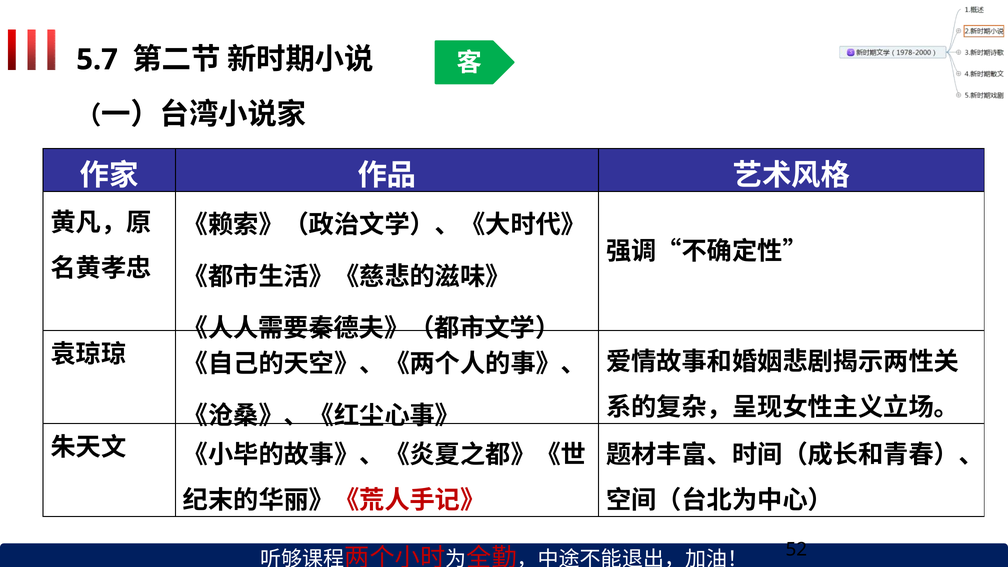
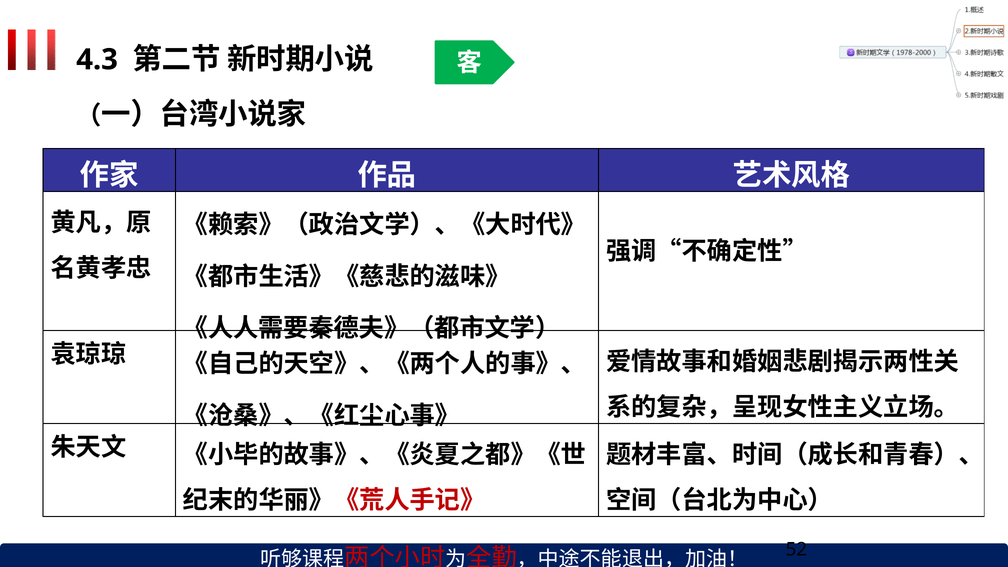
5.7: 5.7 -> 4.3
